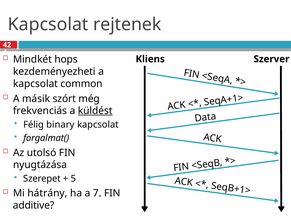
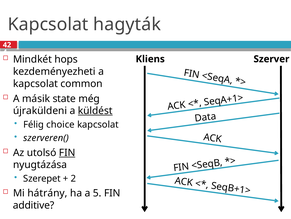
rejtenek: rejtenek -> hagyták
szórt: szórt -> state
frekvenciás: frekvenciás -> újraküldeni
binary: binary -> choice
forgalmat(: forgalmat( -> szerveren(
FIN at (67, 152) underline: none -> present
5: 5 -> 2
7: 7 -> 5
